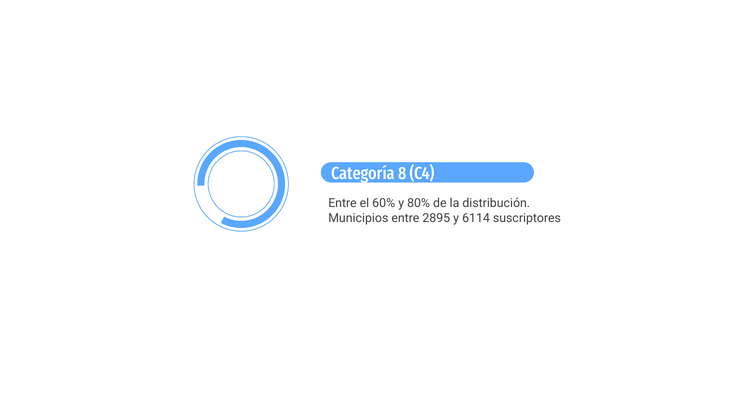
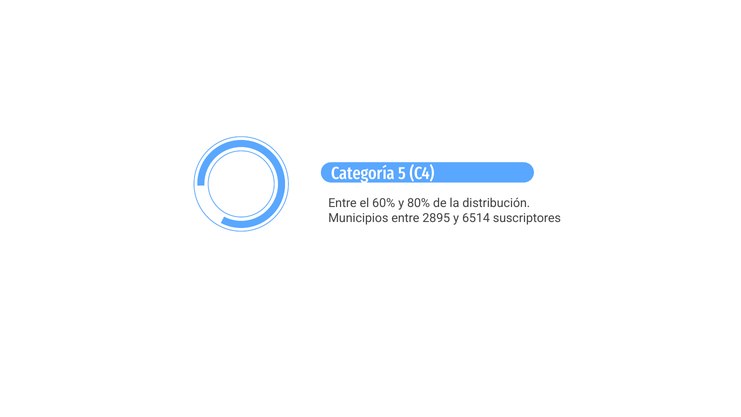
8: 8 -> 5
6114: 6114 -> 6514
